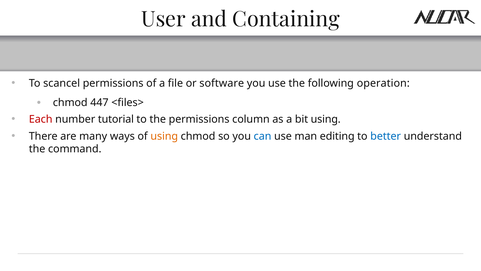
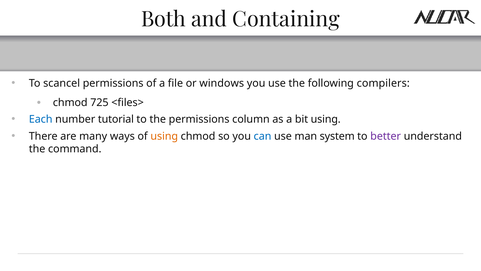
User: User -> Both
software: software -> windows
operation: operation -> compilers
447: 447 -> 725
Each colour: red -> blue
editing: editing -> system
better colour: blue -> purple
